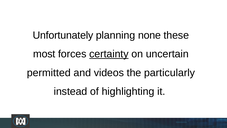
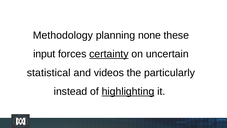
Unfortunately: Unfortunately -> Methodology
most: most -> input
permitted: permitted -> statistical
highlighting underline: none -> present
